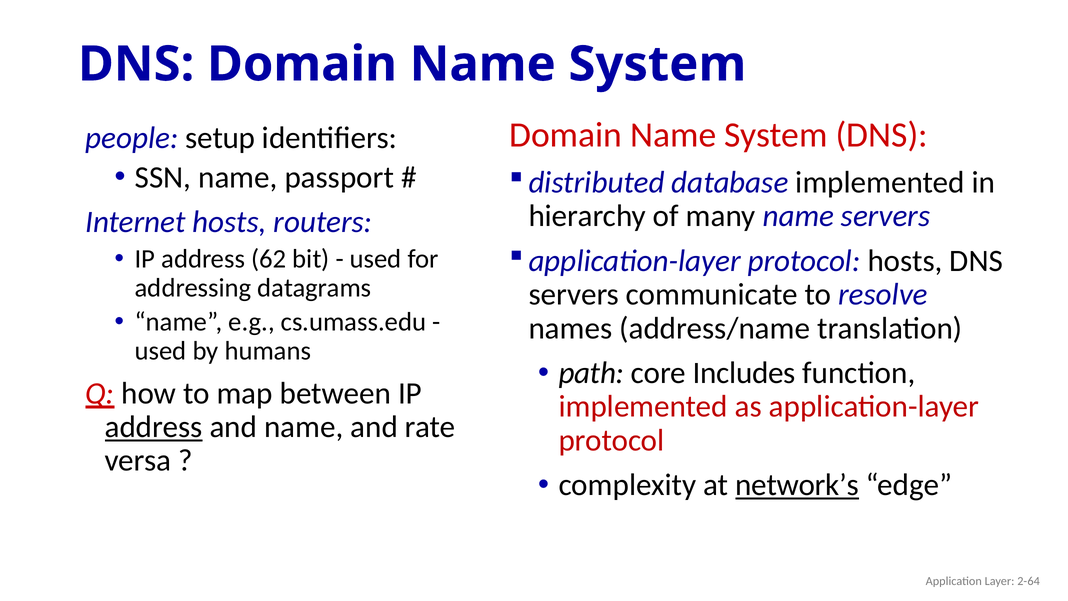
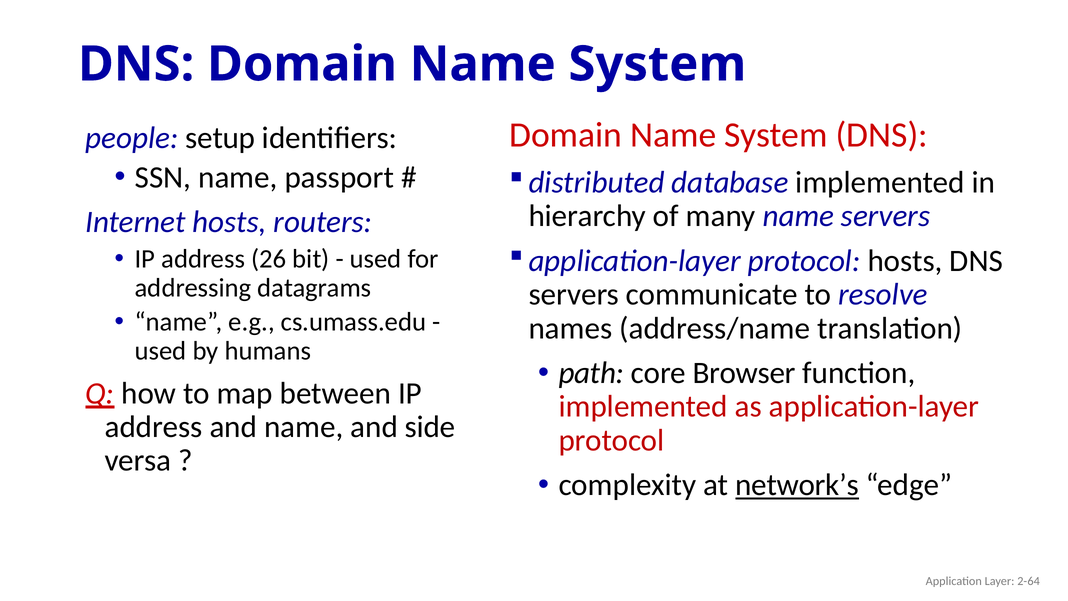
62: 62 -> 26
Includes: Includes -> Browser
address at (154, 427) underline: present -> none
rate: rate -> side
